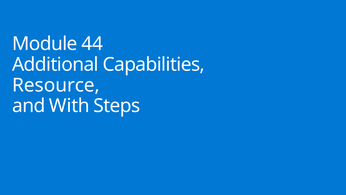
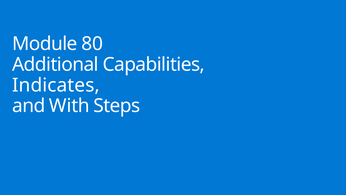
44: 44 -> 80
Resource: Resource -> Indicates
